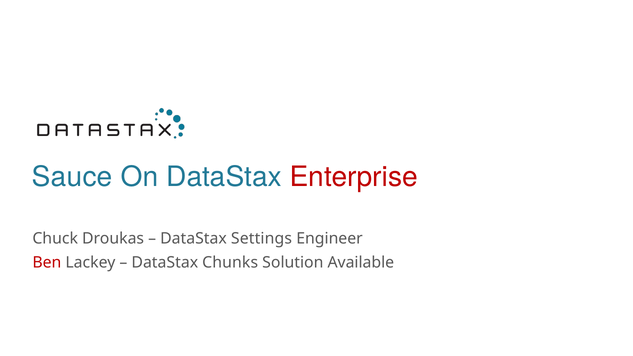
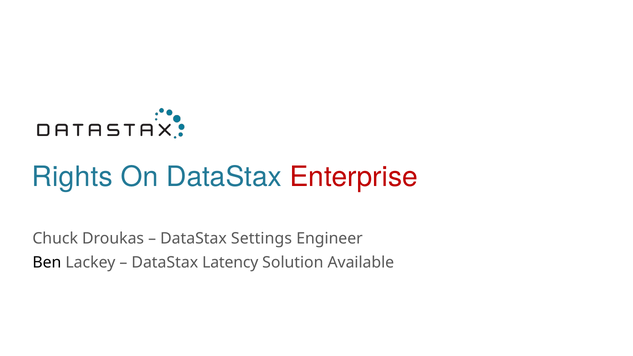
Sauce: Sauce -> Rights
Ben colour: red -> black
Chunks: Chunks -> Latency
